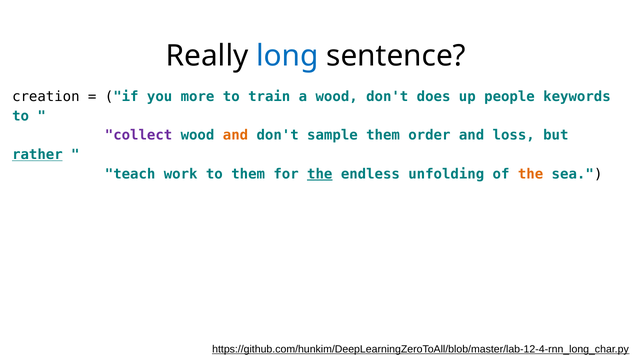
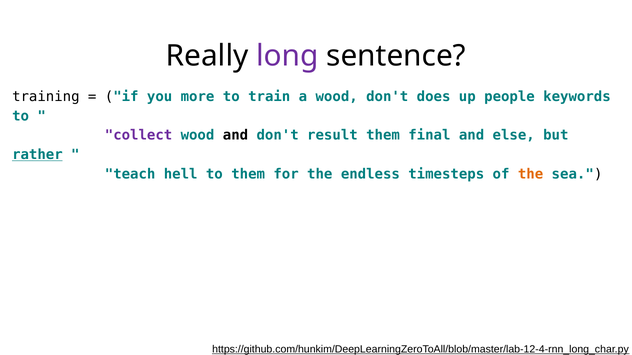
long colour: blue -> purple
creation: creation -> training
and at (236, 136) colour: orange -> black
sample: sample -> result
order: order -> final
loss: loss -> else
work: work -> hell
the at (320, 174) underline: present -> none
unfolding: unfolding -> timesteps
